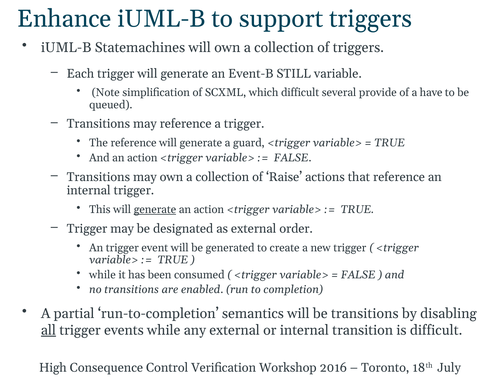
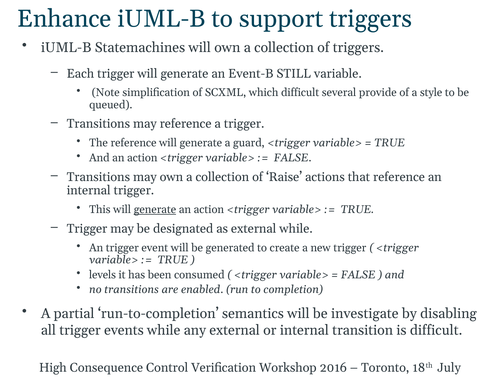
have: have -> style
external order: order -> while
while at (102, 275): while -> levels
be transitions: transitions -> investigate
all underline: present -> none
